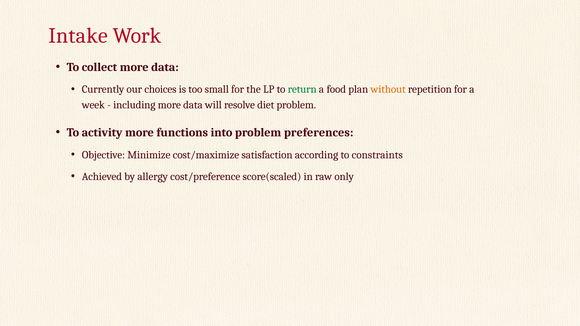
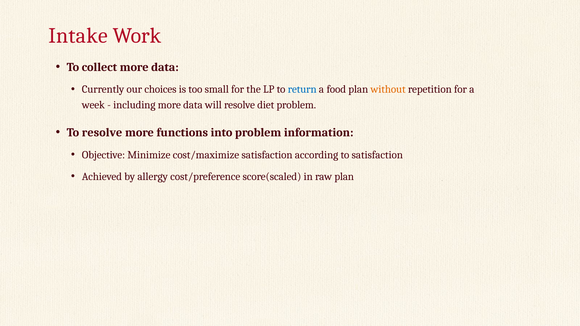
return colour: green -> blue
To activity: activity -> resolve
preferences: preferences -> information
to constraints: constraints -> satisfaction
raw only: only -> plan
